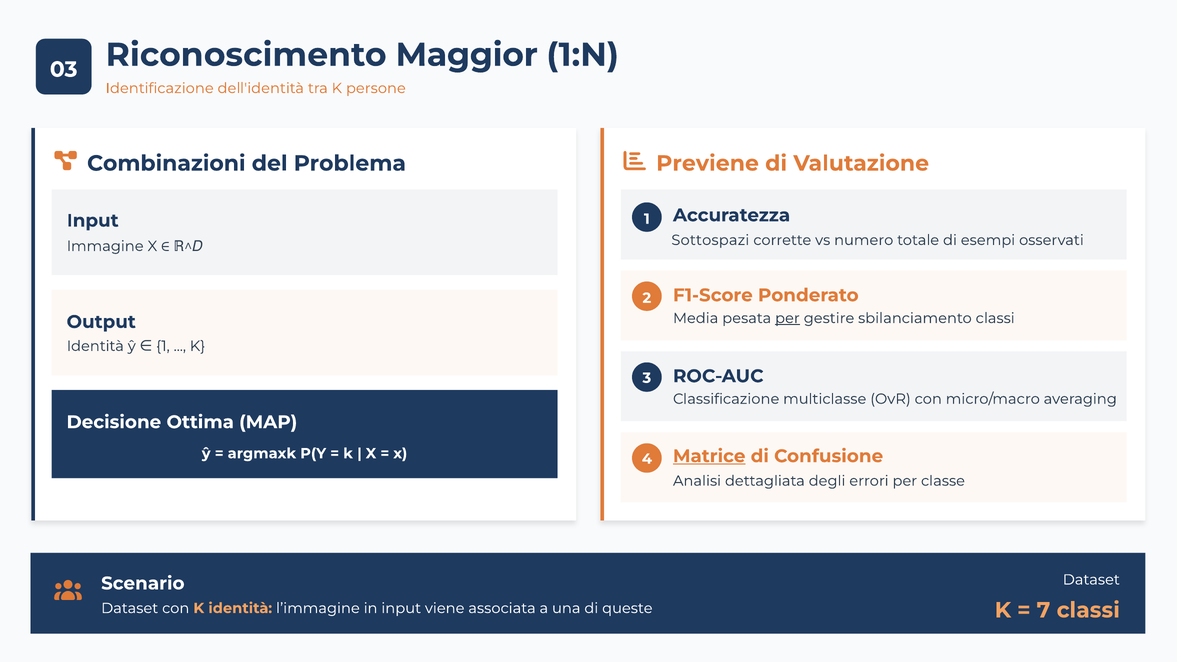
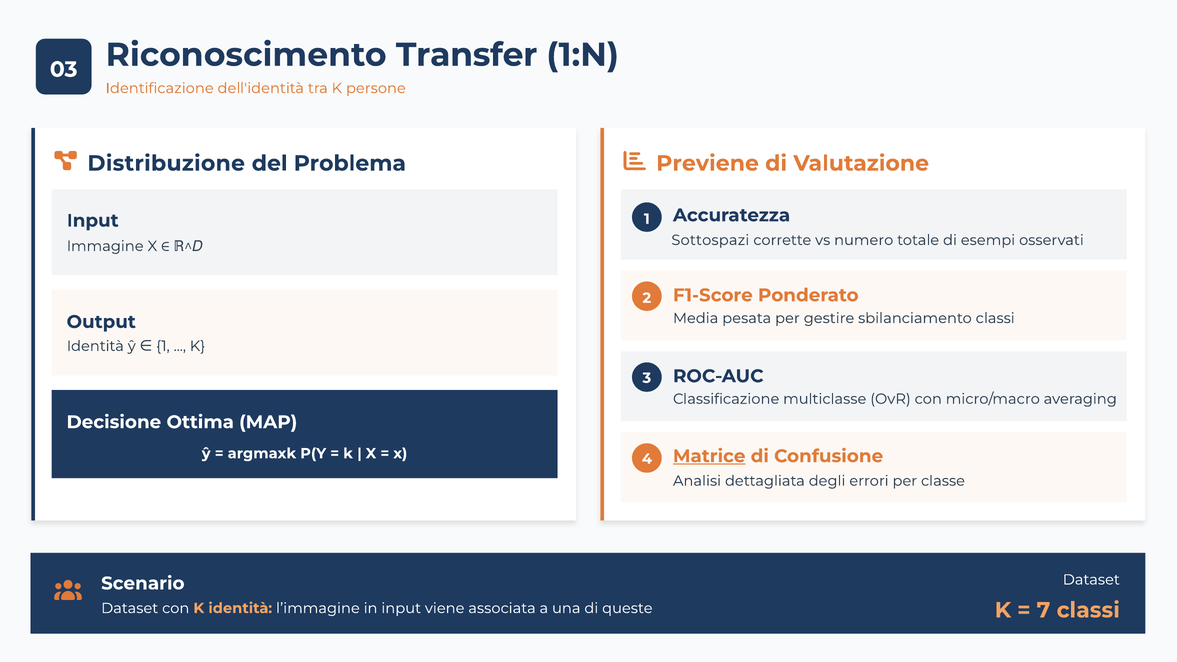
Maggior: Maggior -> Transfer
Combinazioni: Combinazioni -> Distribuzione
per at (787, 318) underline: present -> none
